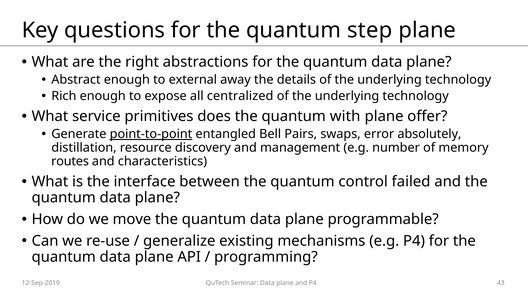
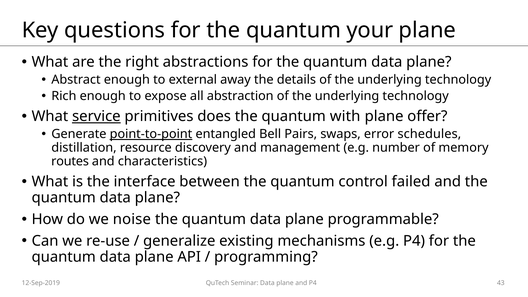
step: step -> your
centralized: centralized -> abstraction
service underline: none -> present
absolutely: absolutely -> schedules
move: move -> noise
